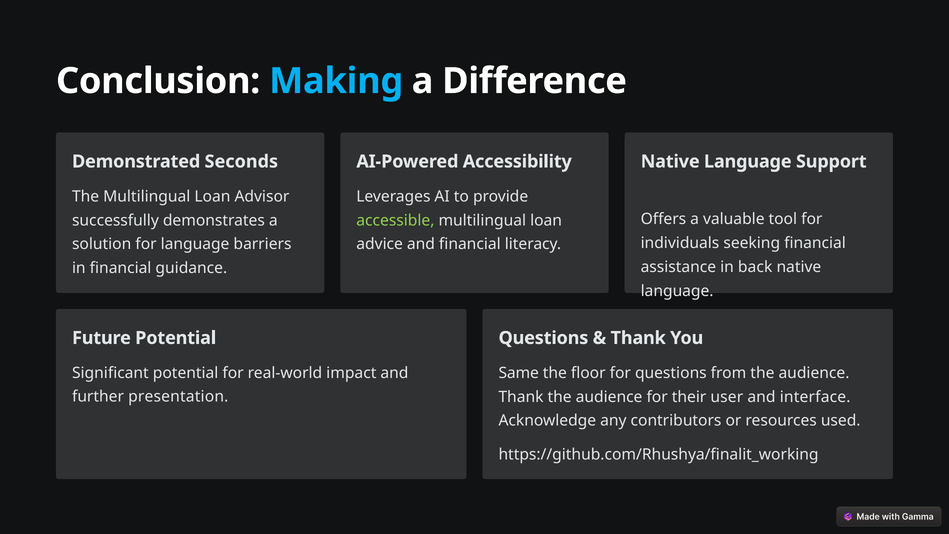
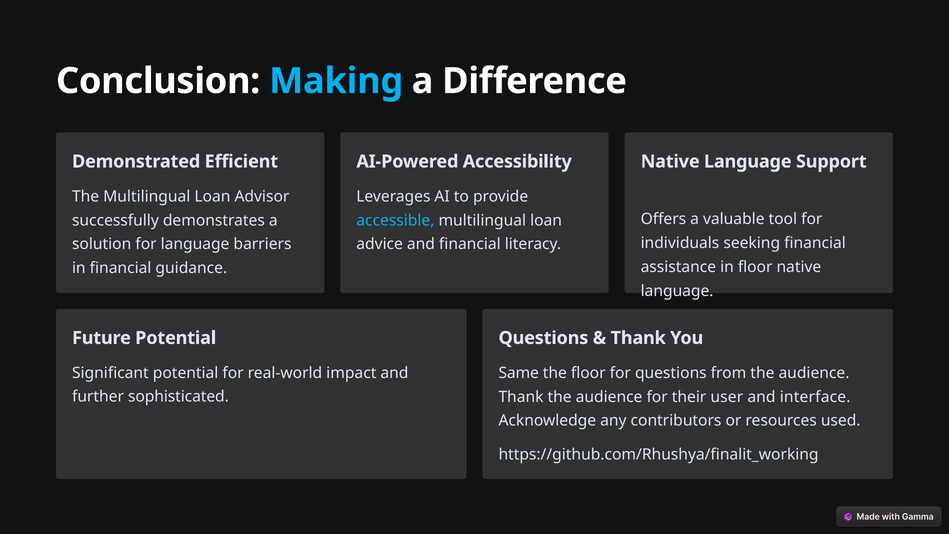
Seconds: Seconds -> Efficient
accessible colour: light green -> light blue
in back: back -> floor
presentation: presentation -> sophisticated
